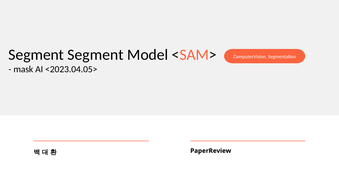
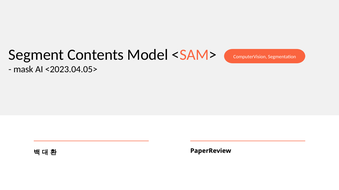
Segment Segment: Segment -> Contents
